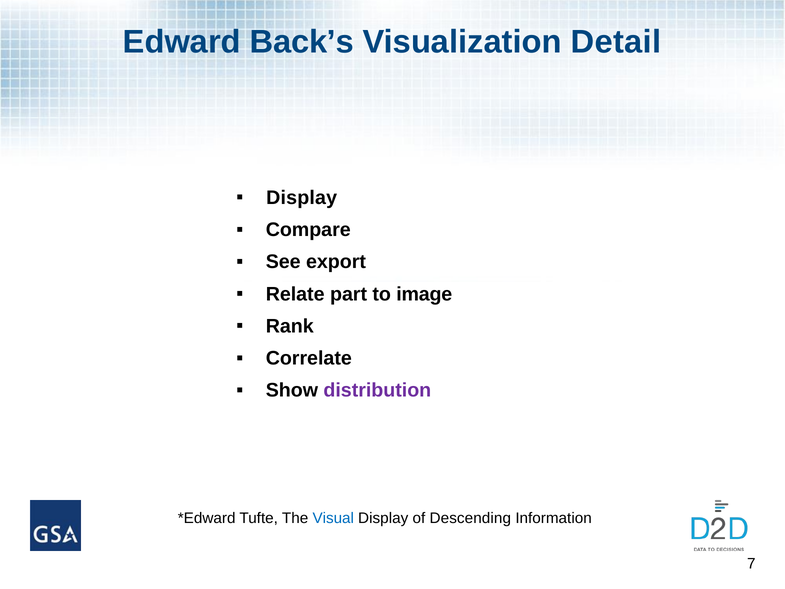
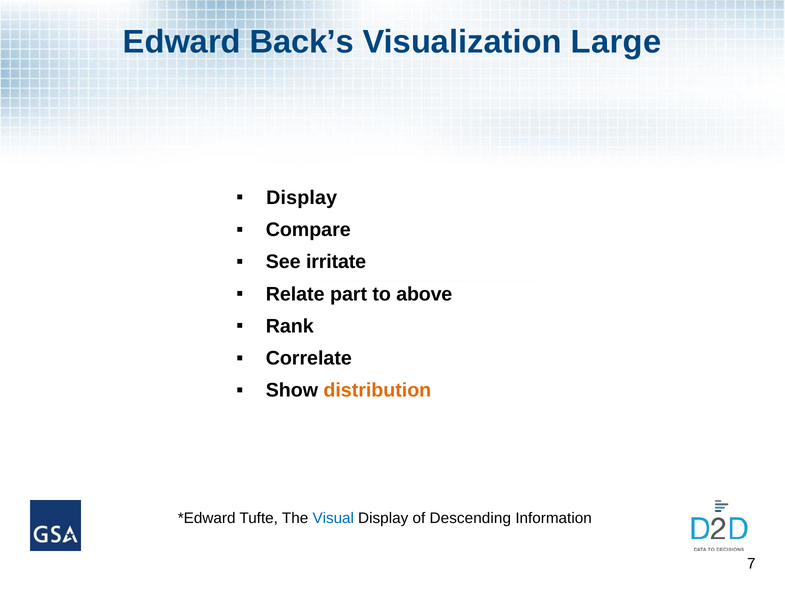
Detail: Detail -> Large
export: export -> irritate
image: image -> above
distribution colour: purple -> orange
